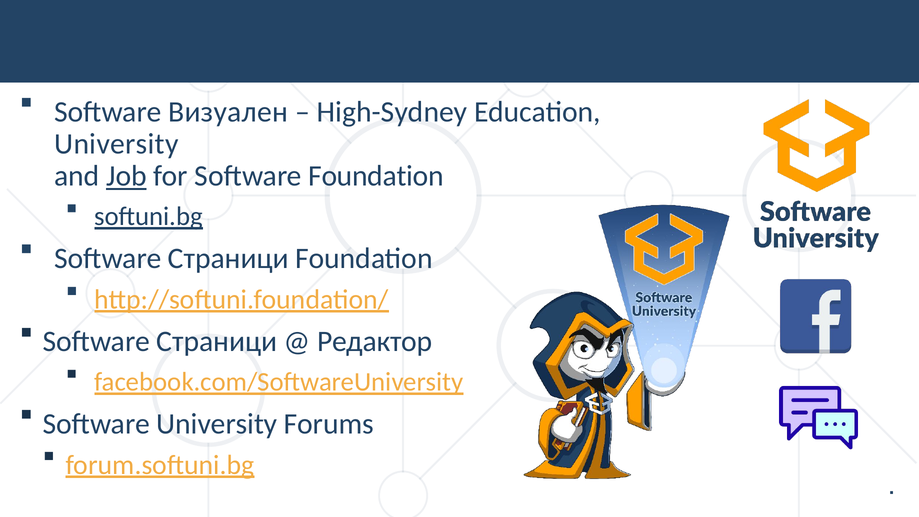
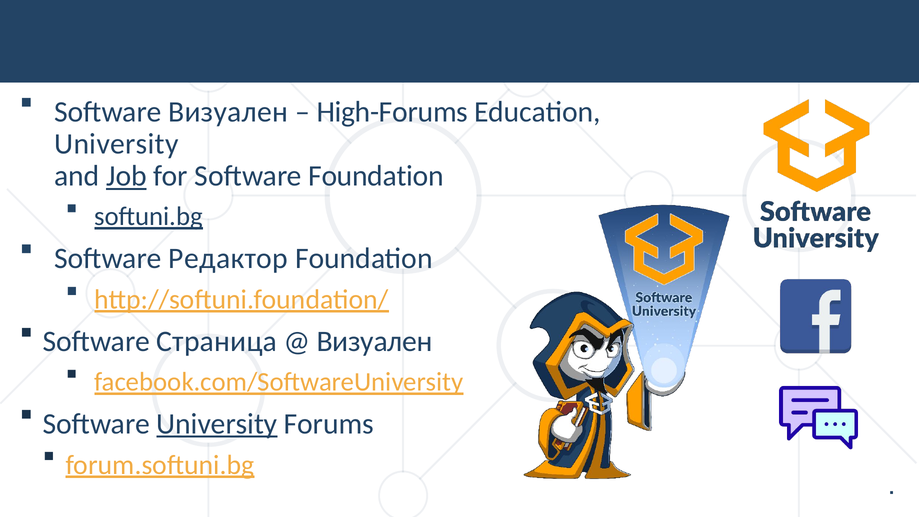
High-Sydney: High-Sydney -> High-Forums
Страници at (228, 258): Страници -> Редактор
Страници at (217, 342): Страници -> Страница
Редактор at (375, 342): Редактор -> Визуален
University at (217, 424) underline: none -> present
